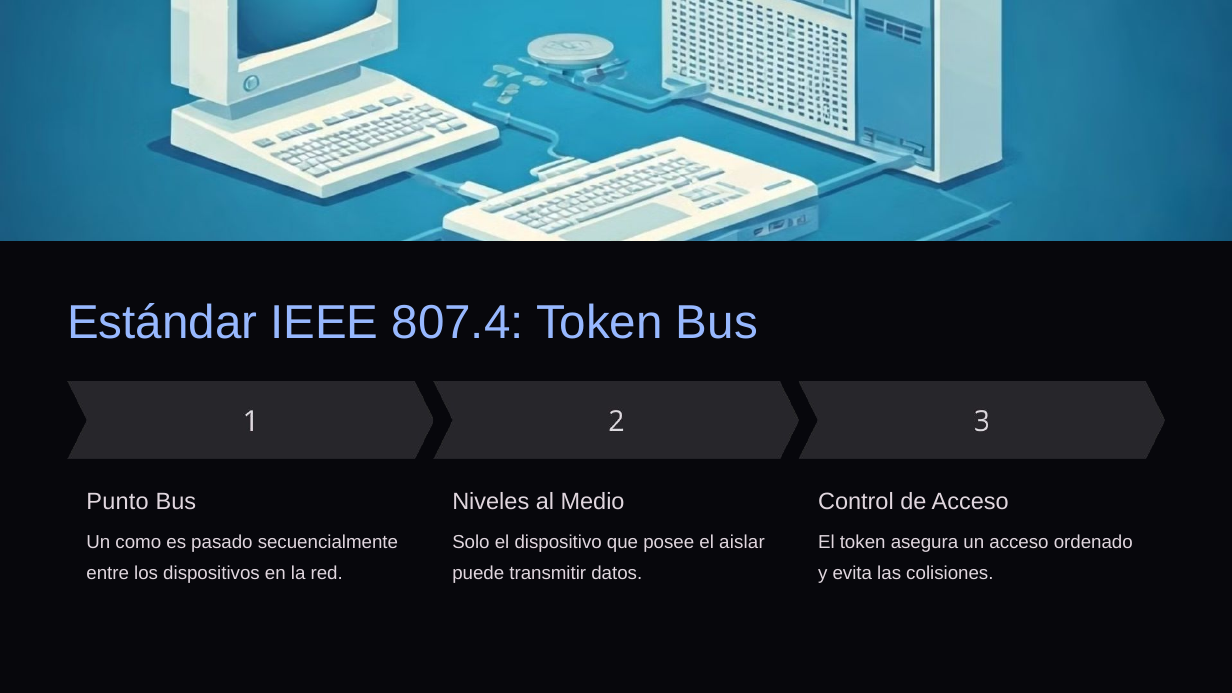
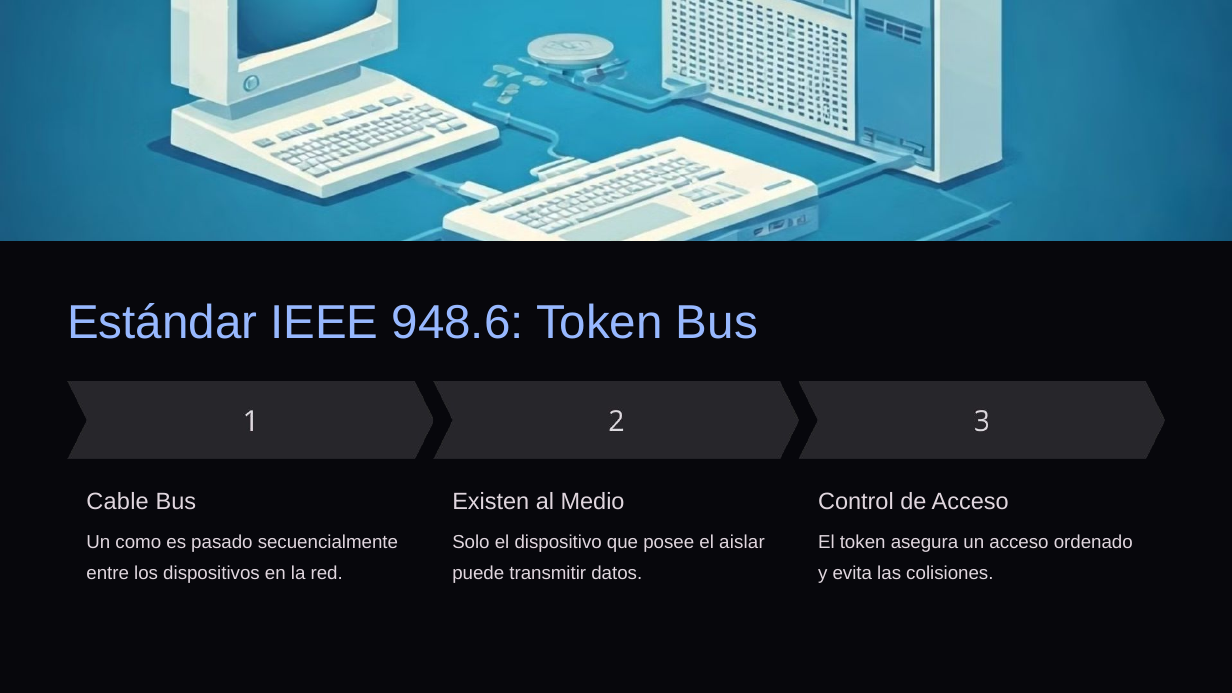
807.4: 807.4 -> 948.6
Punto: Punto -> Cable
Niveles: Niveles -> Existen
